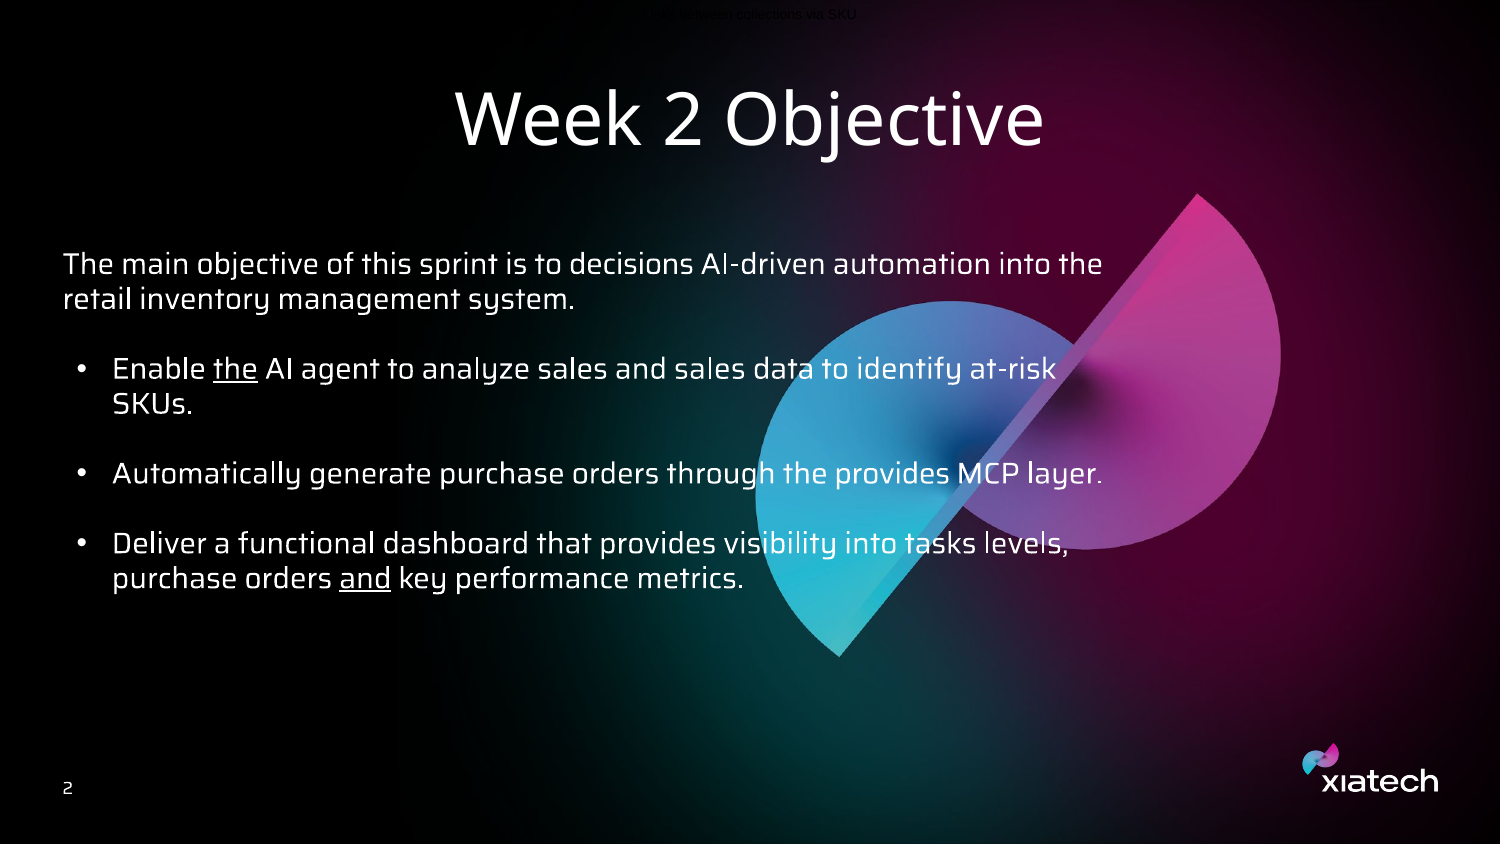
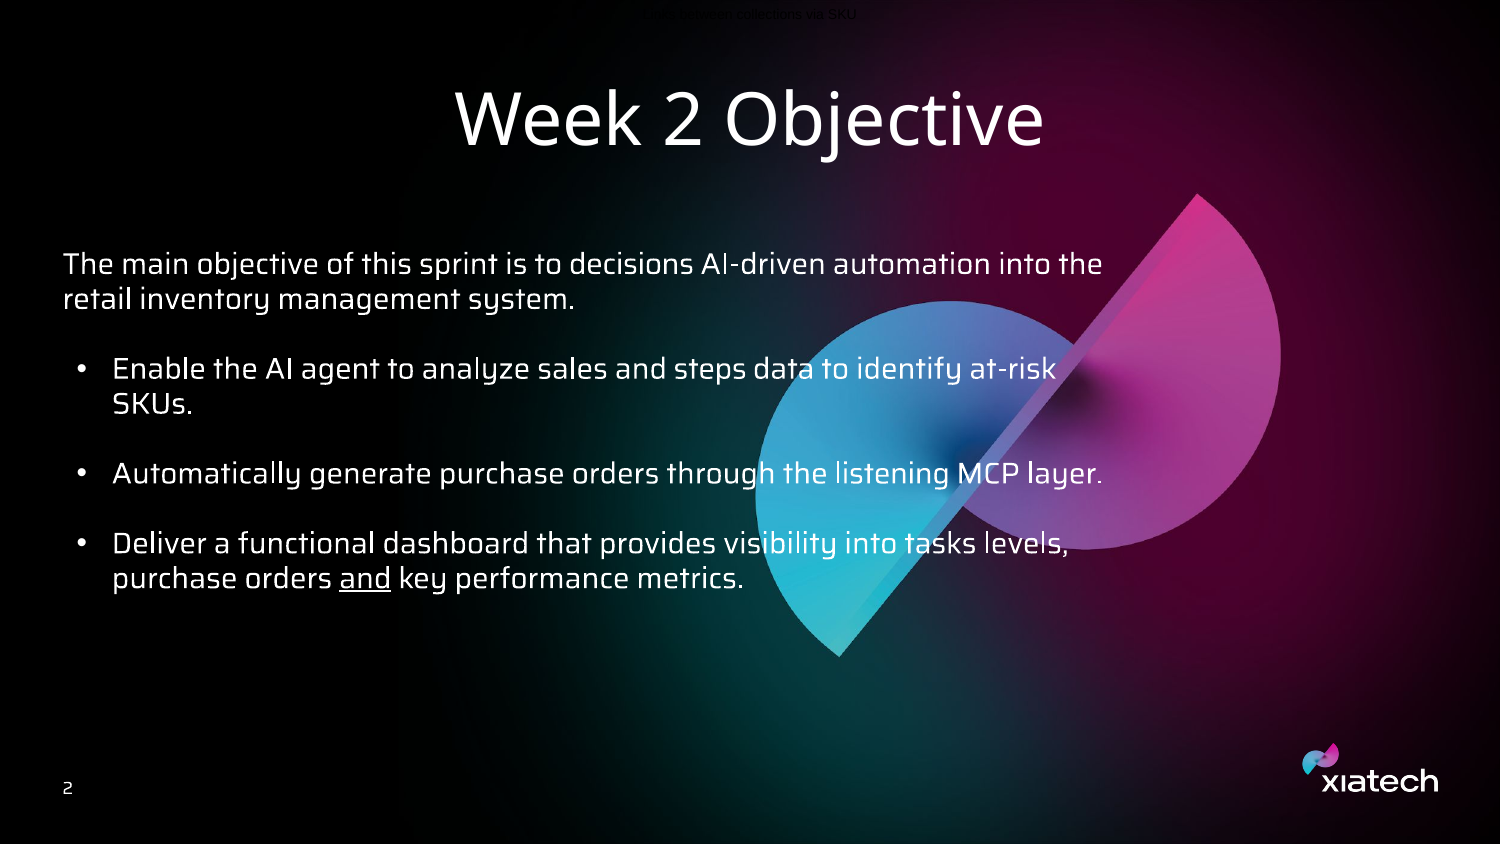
the at (235, 369) underline: present -> none
and sales: sales -> steps
the provides: provides -> listening
